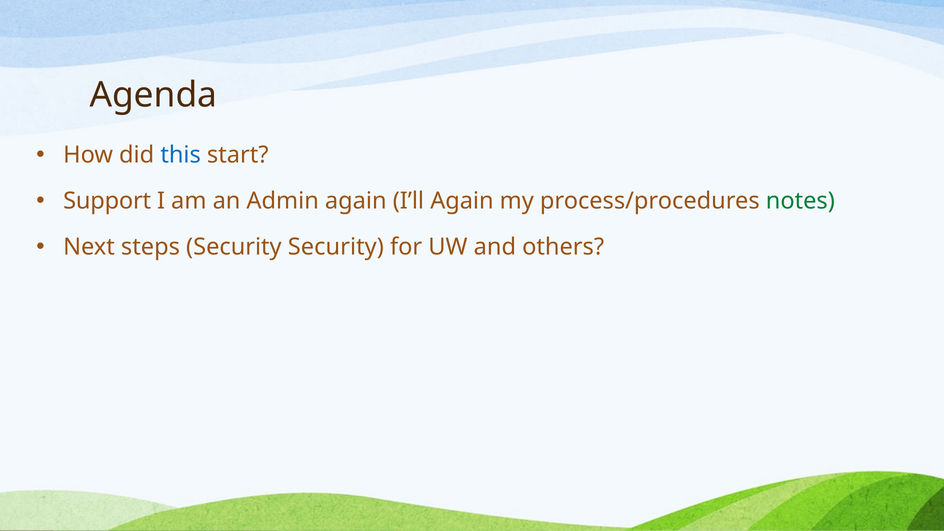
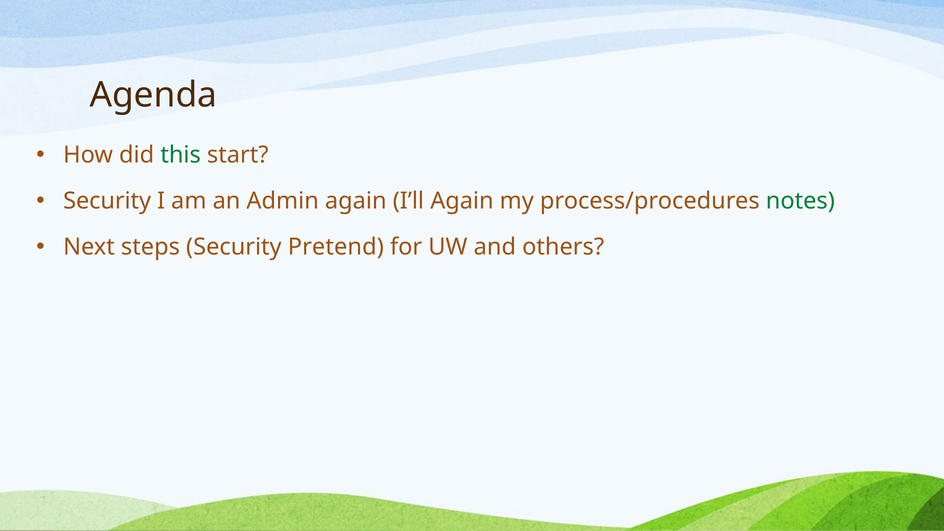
this colour: blue -> green
Support at (107, 201): Support -> Security
Security Security: Security -> Pretend
